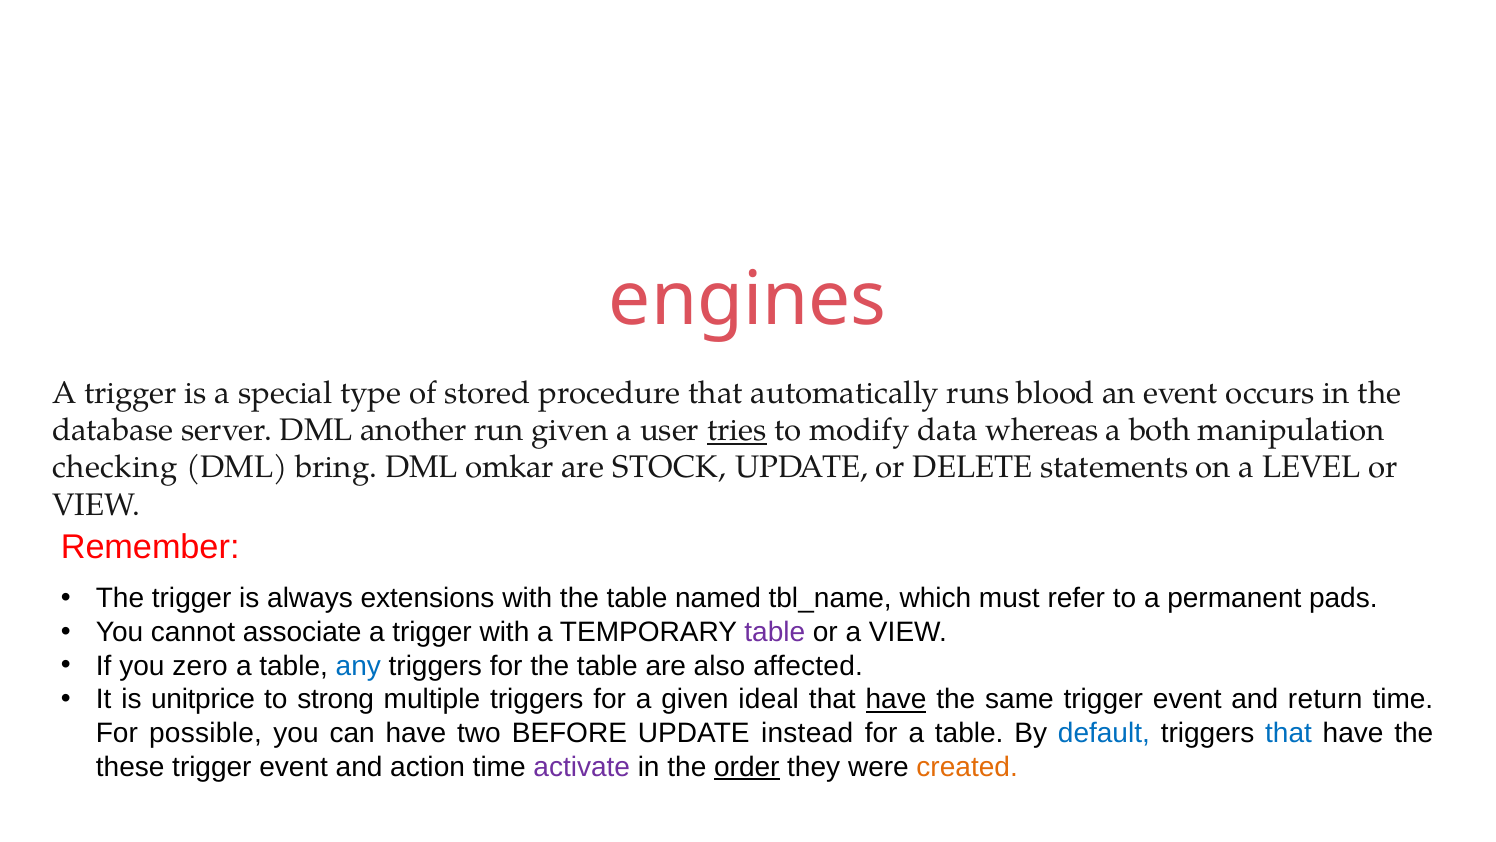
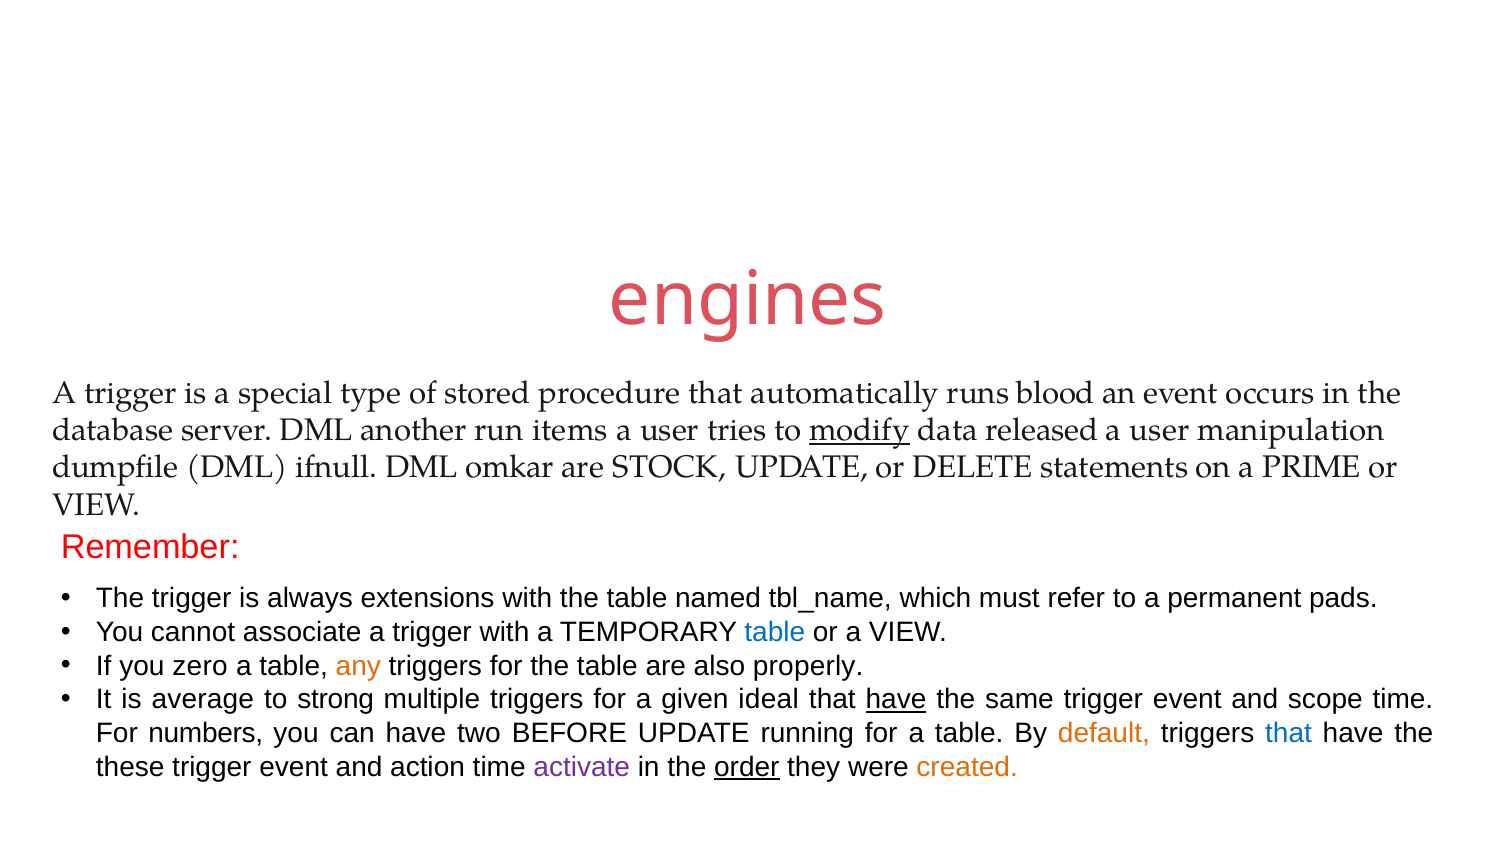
run given: given -> items
tries underline: present -> none
modify underline: none -> present
whereas: whereas -> released
both at (1160, 430): both -> user
checking: checking -> dumpfile
bring: bring -> ifnull
LEVEL: LEVEL -> PRIME
table at (775, 632) colour: purple -> blue
any colour: blue -> orange
affected: affected -> properly
unitprice: unitprice -> average
return: return -> scope
possible: possible -> numbers
instead: instead -> running
default colour: blue -> orange
